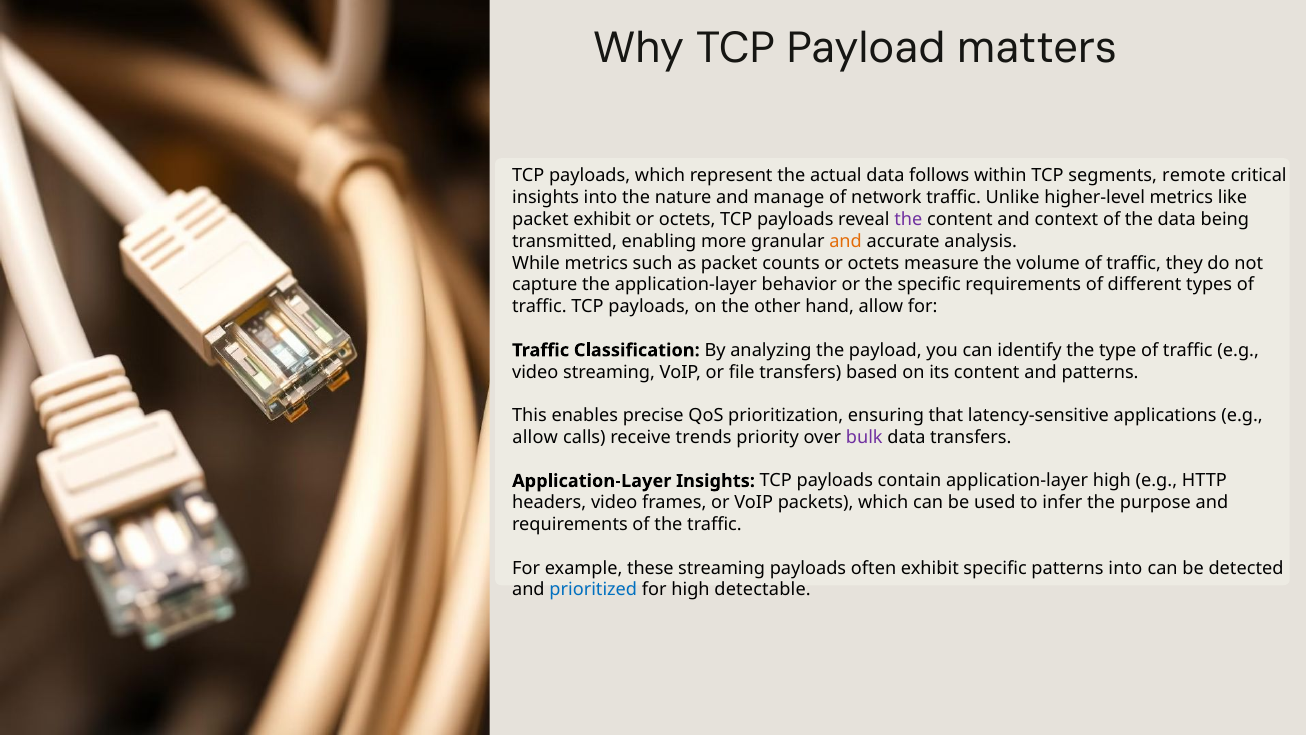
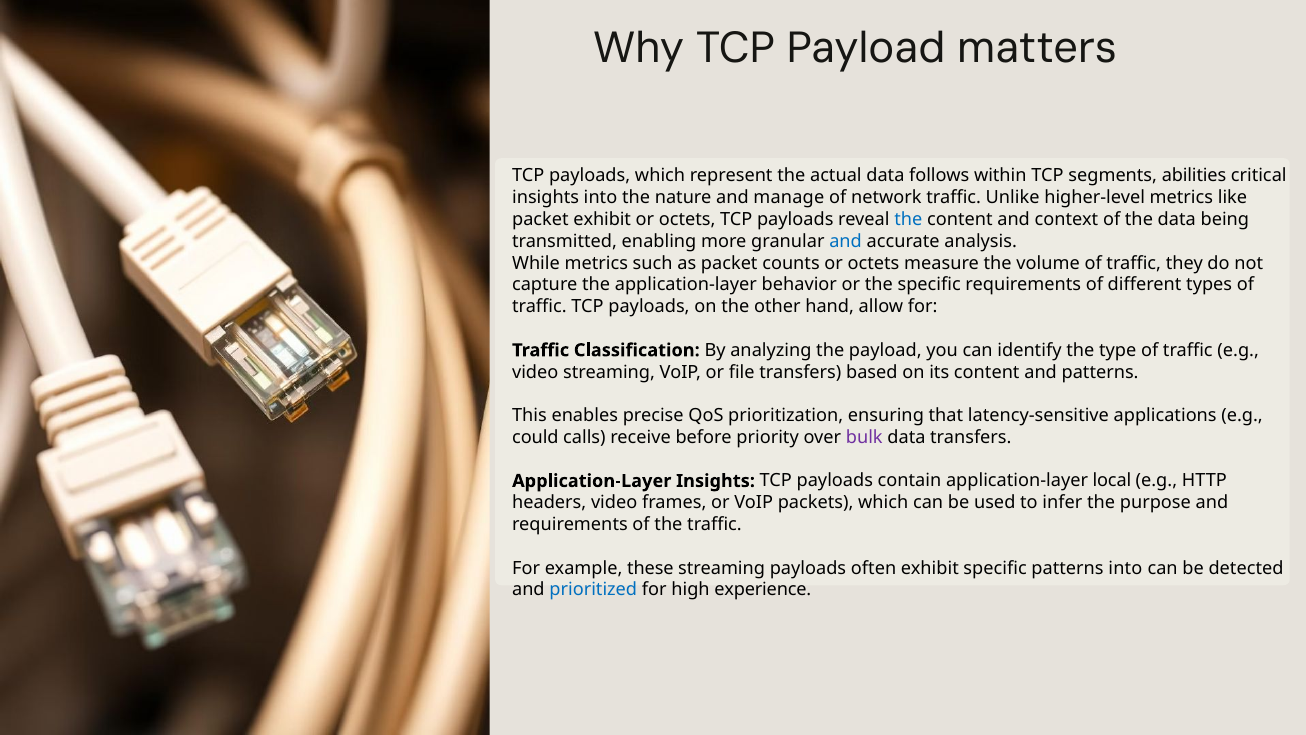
remote: remote -> abilities
the at (908, 219) colour: purple -> blue
and at (846, 241) colour: orange -> blue
allow at (535, 437): allow -> could
trends: trends -> before
application-layer high: high -> local
detectable: detectable -> experience
